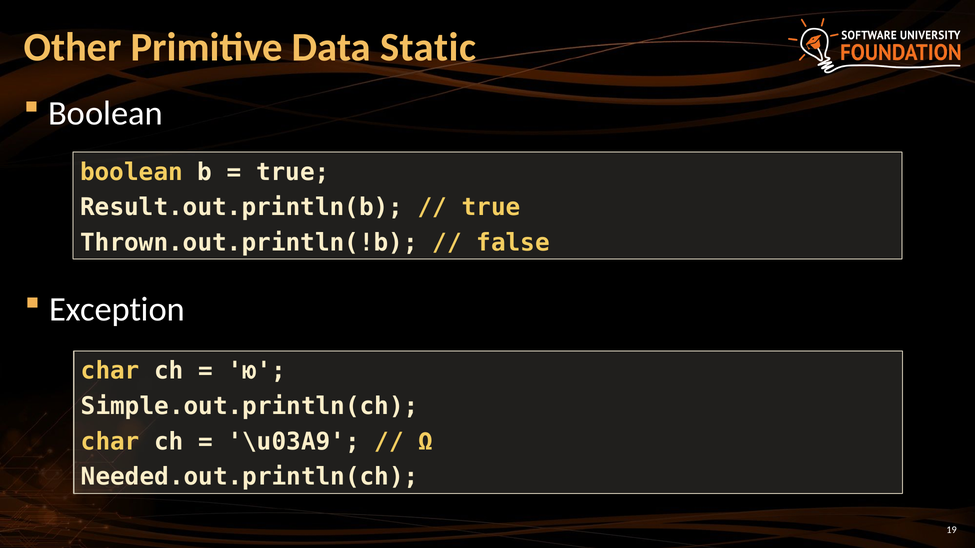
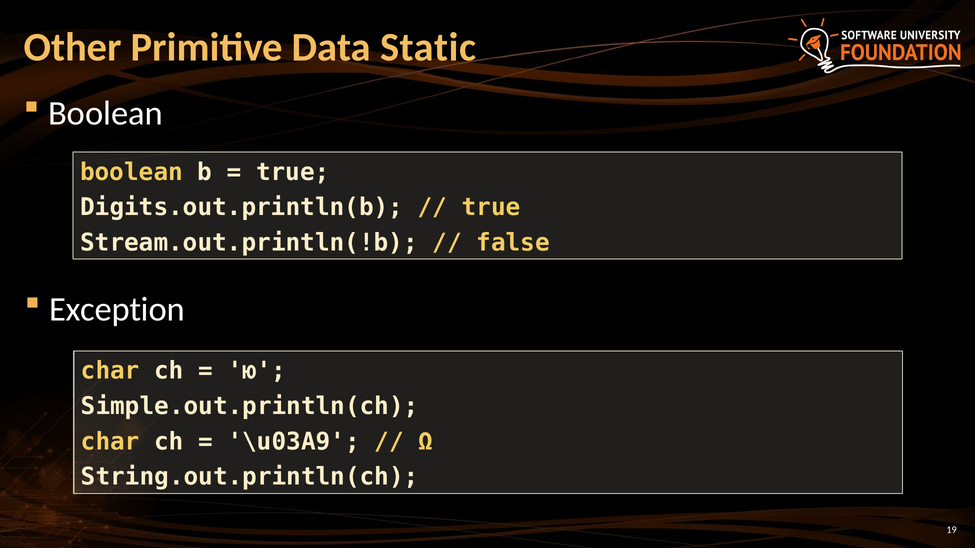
Result.out.println(b: Result.out.println(b -> Digits.out.println(b
Thrown.out.println(!b: Thrown.out.println(!b -> Stream.out.println(!b
Needed.out.println(ch: Needed.out.println(ch -> String.out.println(ch
